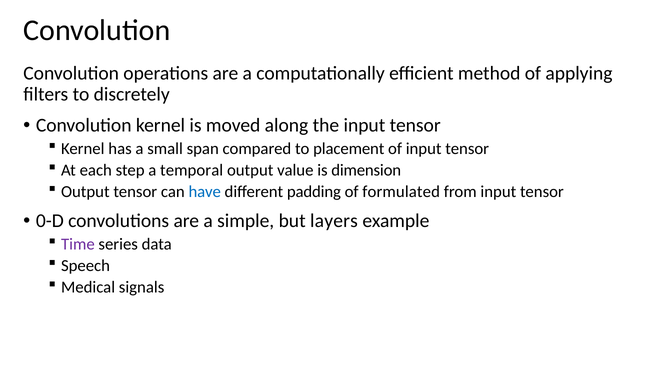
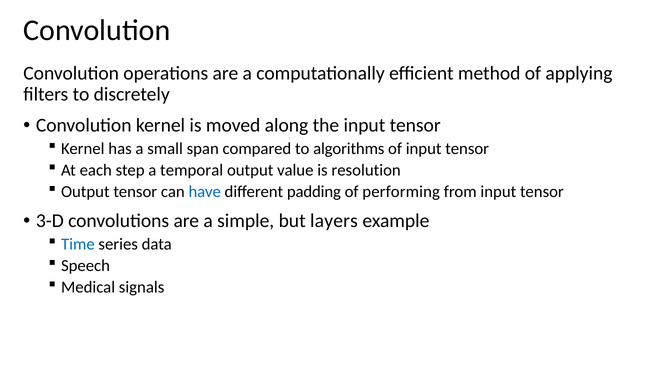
placement: placement -> algorithms
dimension: dimension -> resolution
formulated: formulated -> performing
0-D: 0-D -> 3-D
Time colour: purple -> blue
